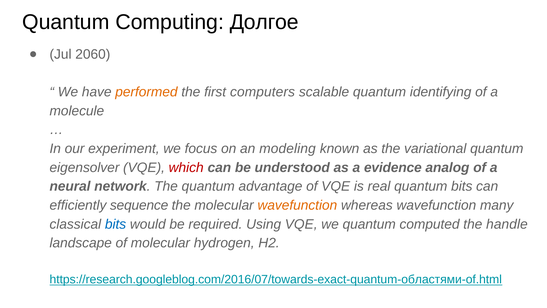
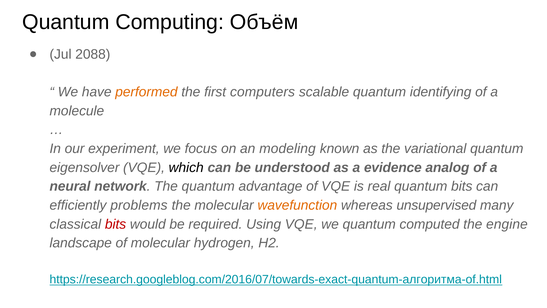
Долгое: Долгое -> Объём
2060: 2060 -> 2088
which colour: red -> black
sequence: sequence -> problems
whereas wavefunction: wavefunction -> unsupervised
bits at (116, 224) colour: blue -> red
handle: handle -> engine
https://research.googleblog.com/2016/07/towards-exact-quantum-областями-of.html: https://research.googleblog.com/2016/07/towards-exact-quantum-областями-of.html -> https://research.googleblog.com/2016/07/towards-exact-quantum-алгоритма-of.html
